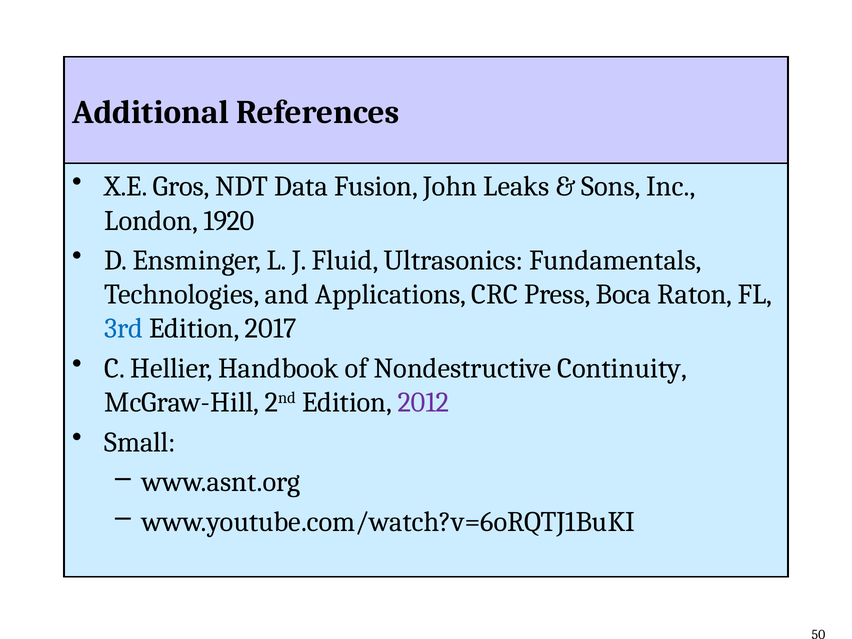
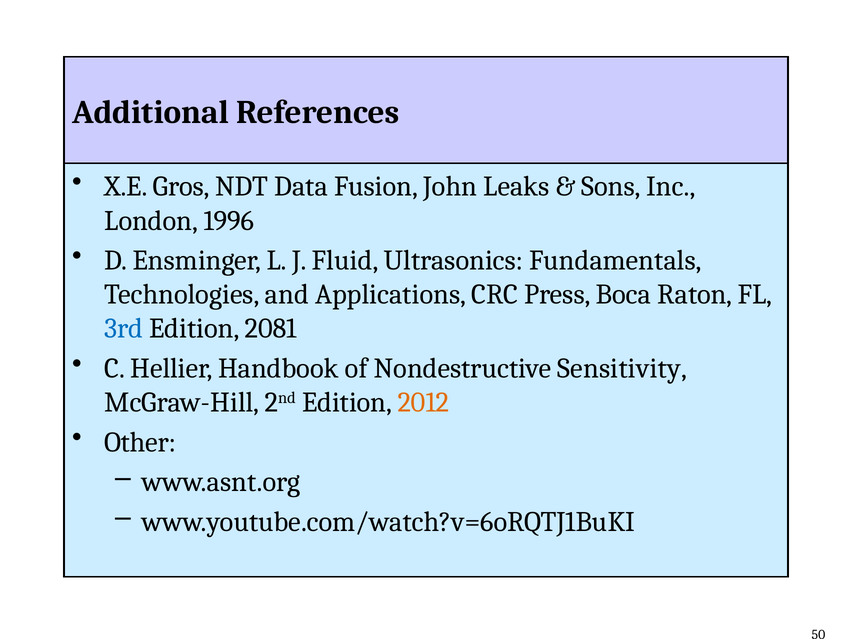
1920: 1920 -> 1996
2017: 2017 -> 2081
Continuity: Continuity -> Sensitivity
2012 colour: purple -> orange
Small: Small -> Other
